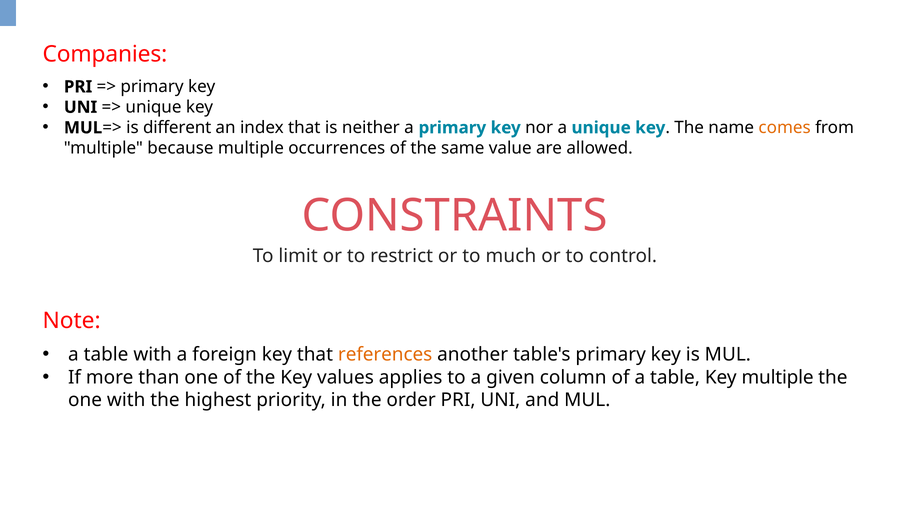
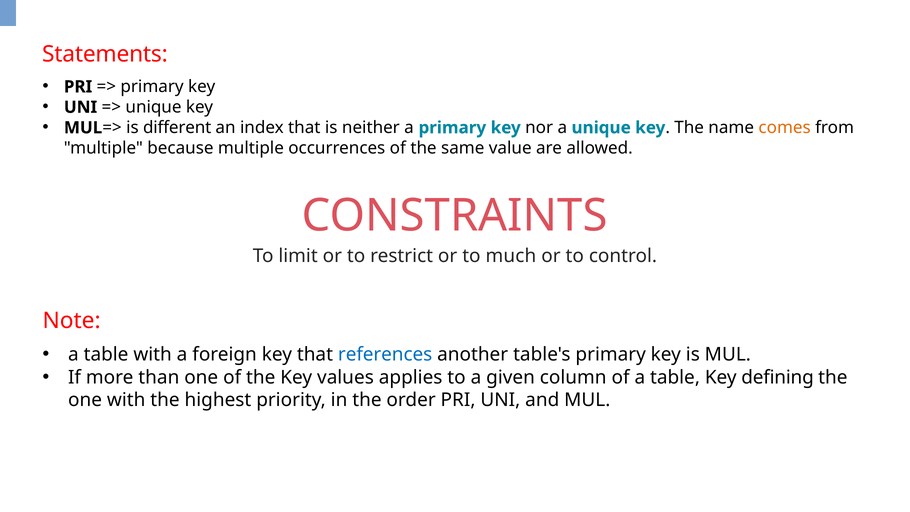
Companies: Companies -> Statements
references colour: orange -> blue
Key multiple: multiple -> defining
